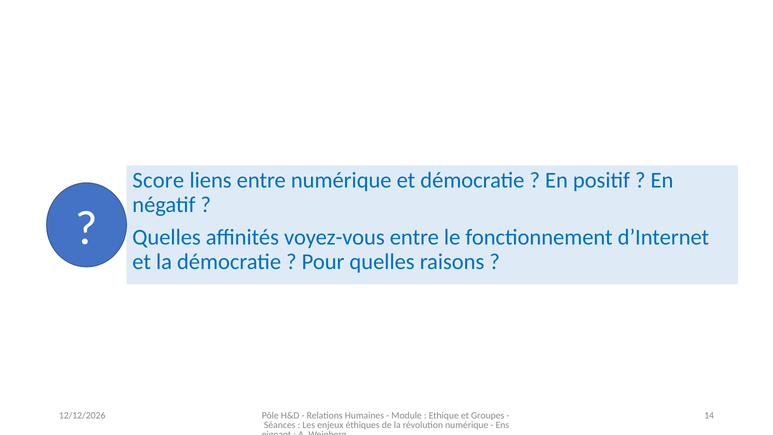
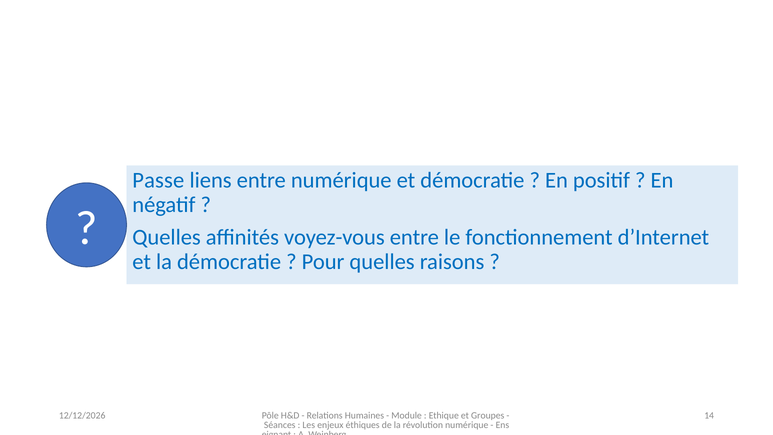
Score: Score -> Passe
